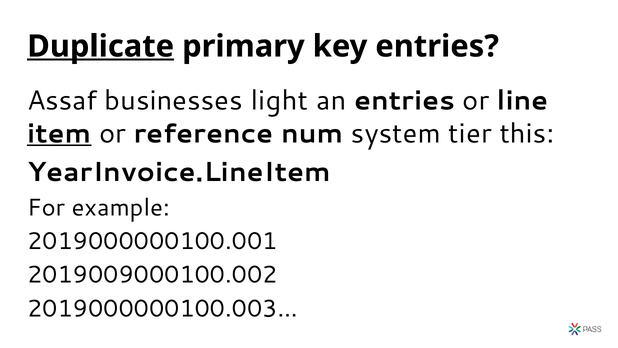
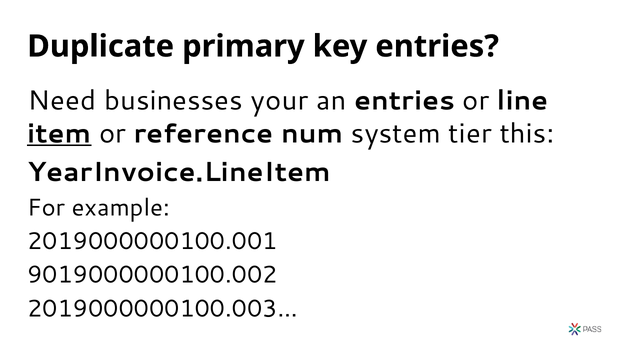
Duplicate underline: present -> none
Assaf: Assaf -> Need
light: light -> your
2019009000100.002: 2019009000100.002 -> 9019000000100.002
